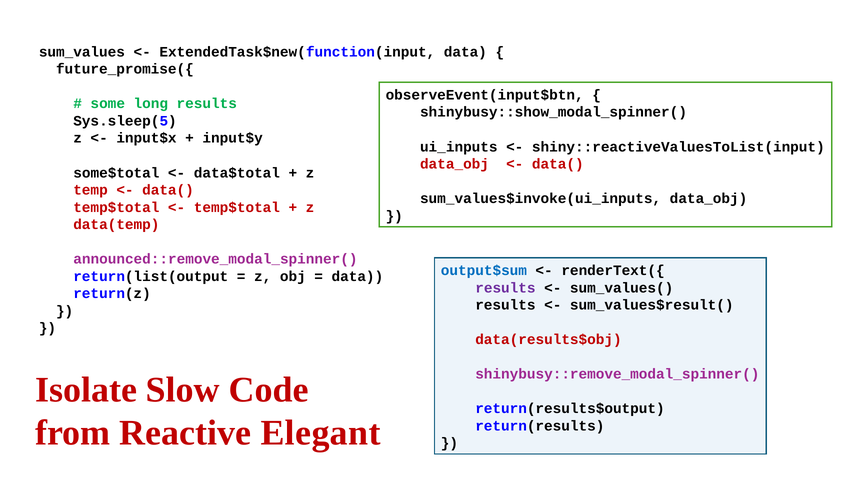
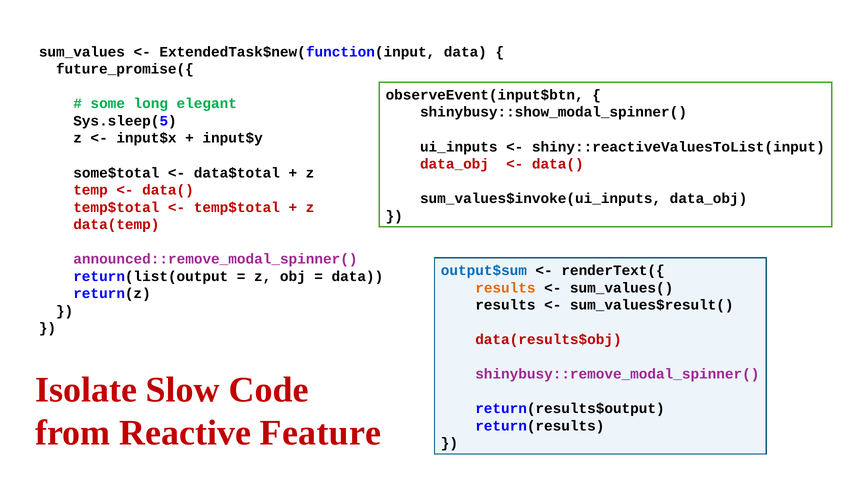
long results: results -> elegant
results at (505, 288) colour: purple -> orange
Elegant: Elegant -> Feature
